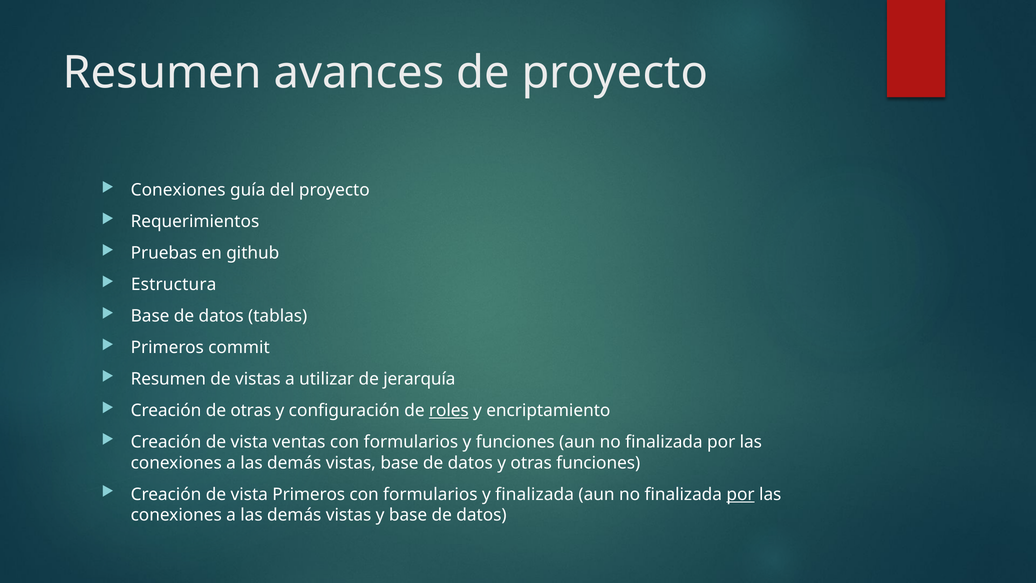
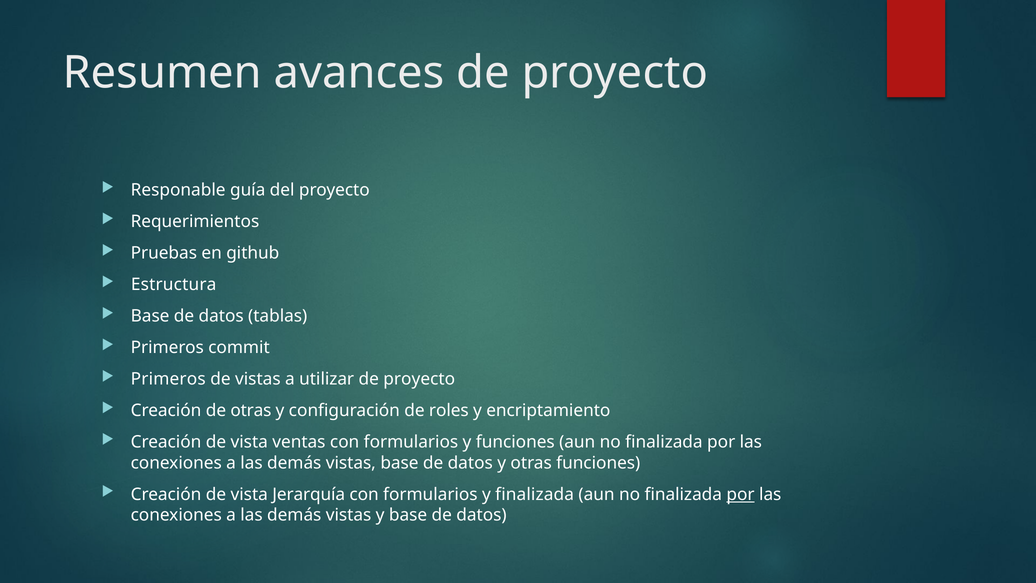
Conexiones at (178, 190): Conexiones -> Responable
Resumen at (168, 379): Resumen -> Primeros
utilizar de jerarquía: jerarquía -> proyecto
roles underline: present -> none
vista Primeros: Primeros -> Jerarquía
